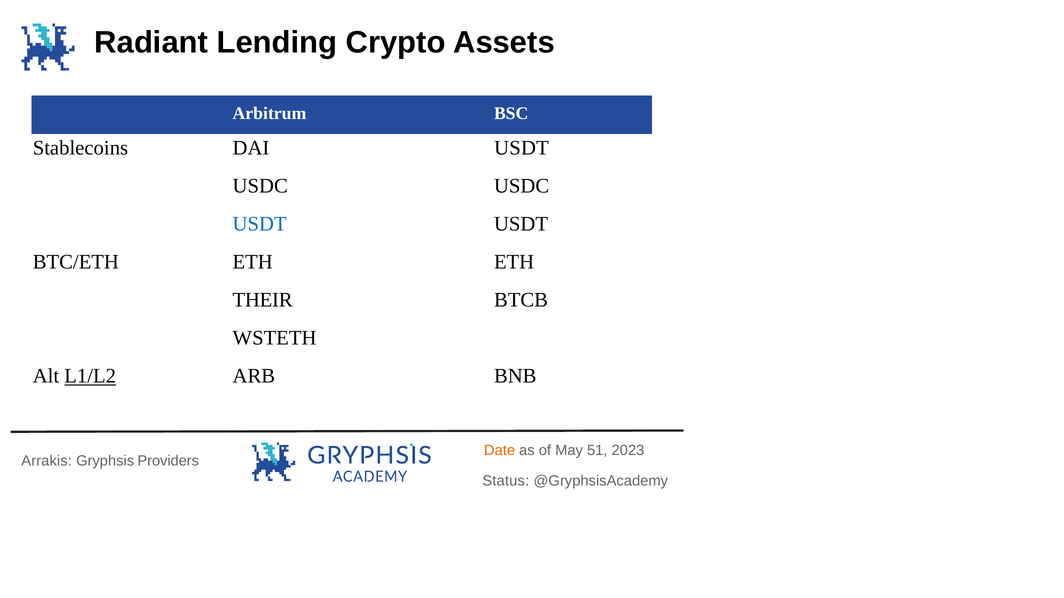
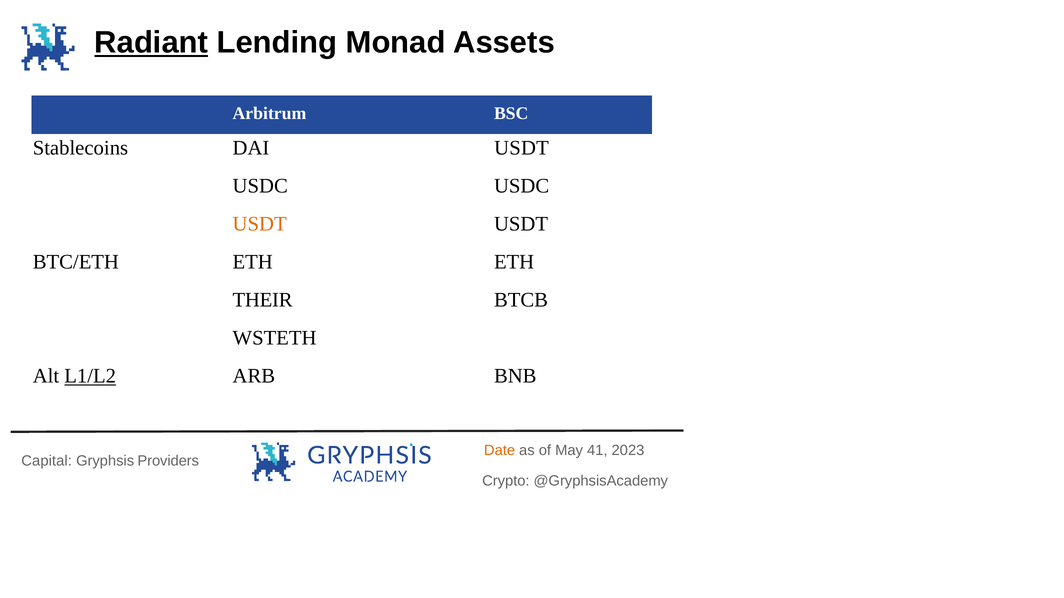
Radiant underline: none -> present
Crypto: Crypto -> Monad
USDT at (260, 224) colour: blue -> orange
51: 51 -> 41
Arrakis: Arrakis -> Capital
Status: Status -> Crypto
